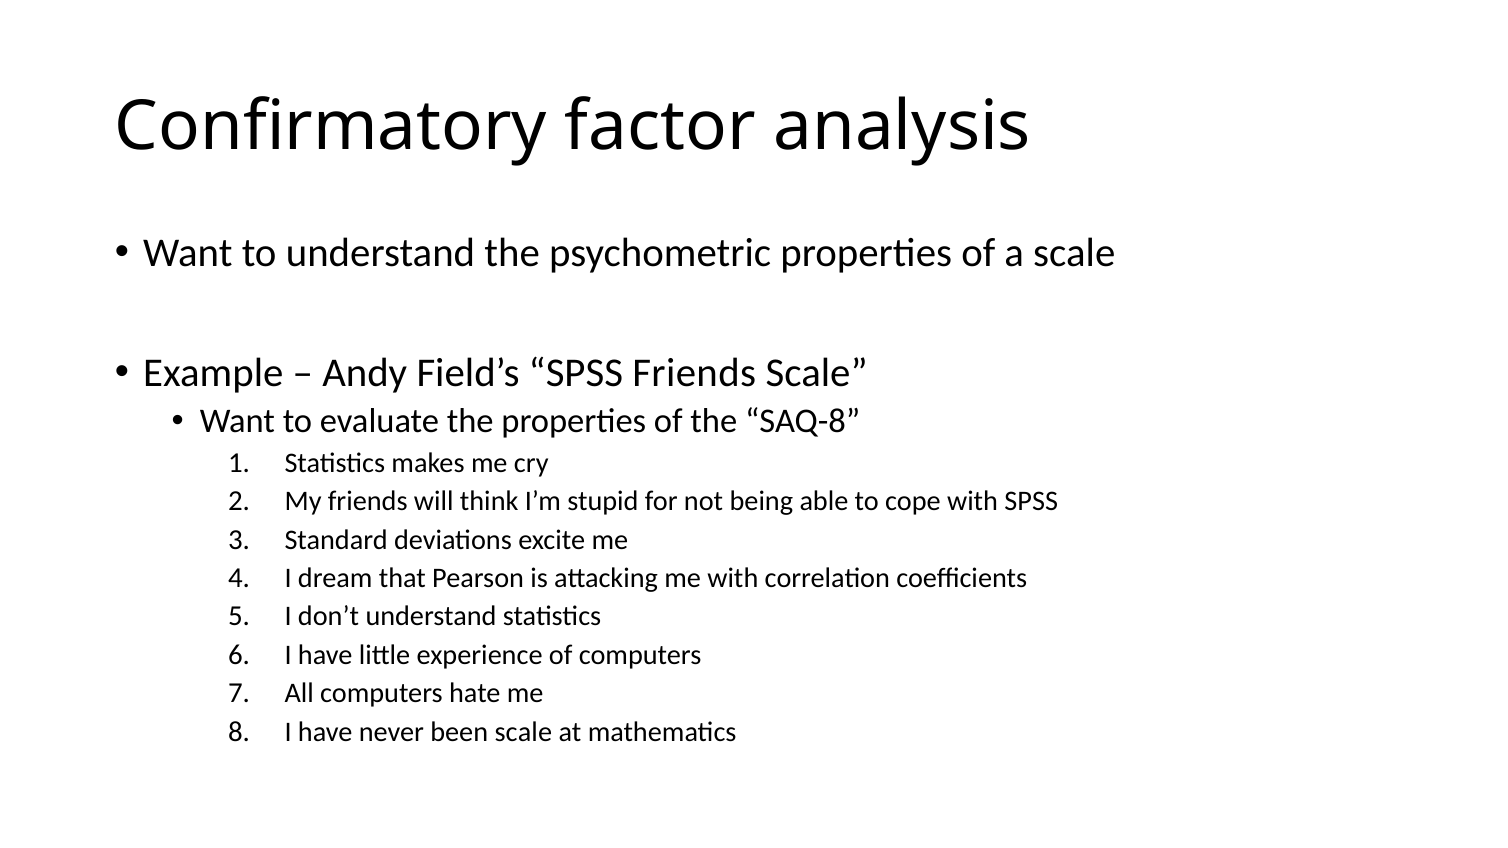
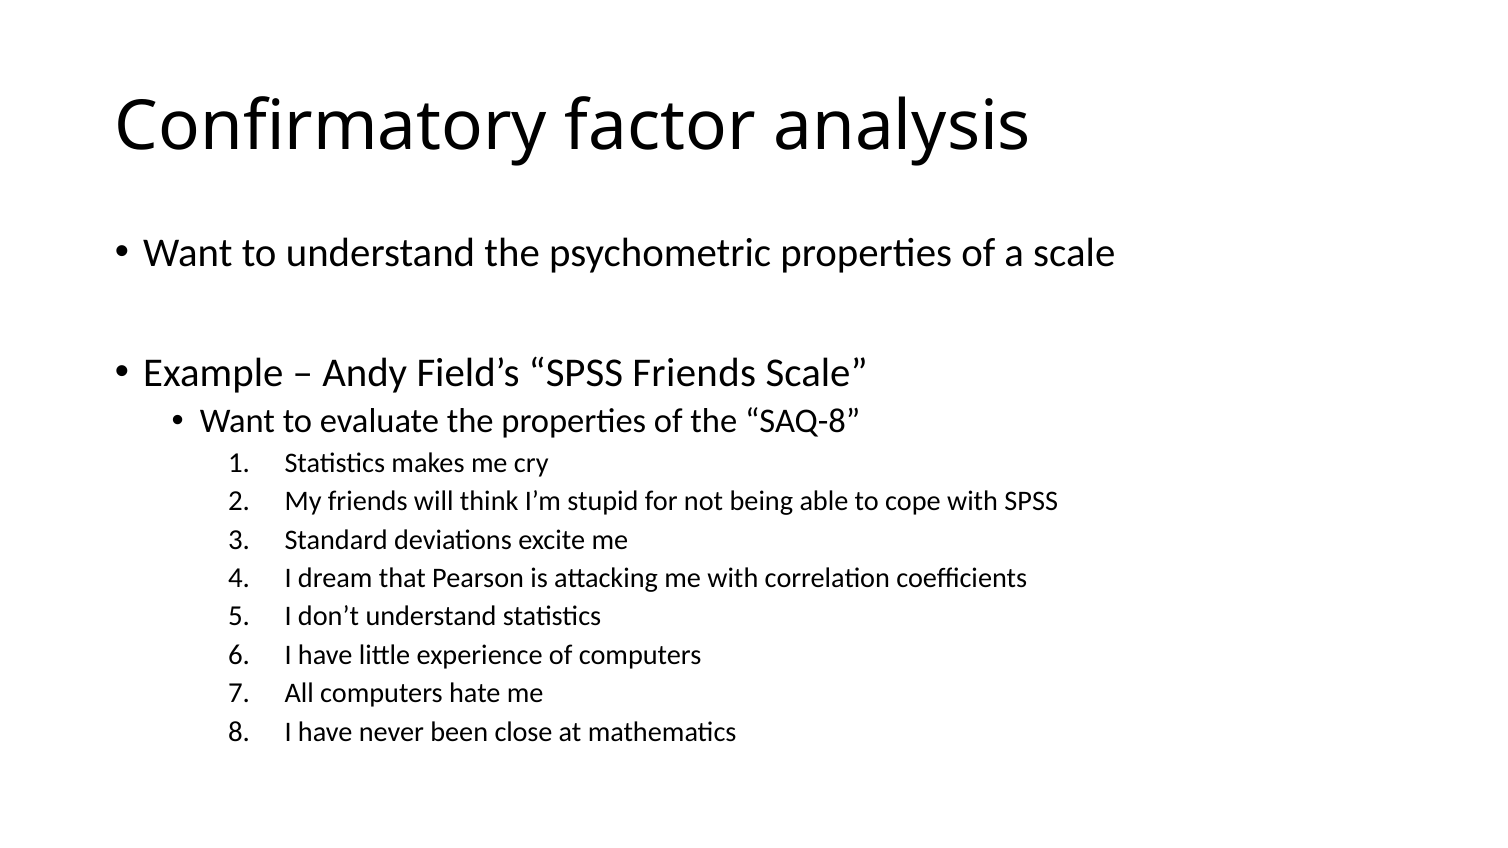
been scale: scale -> close
